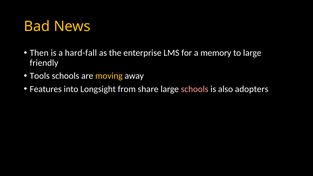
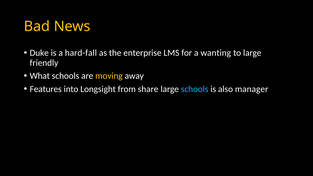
Then: Then -> Duke
memory: memory -> wanting
Tools: Tools -> What
schools at (195, 89) colour: pink -> light blue
adopters: adopters -> manager
